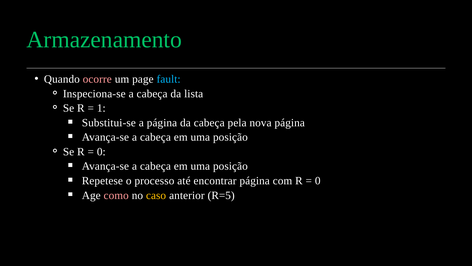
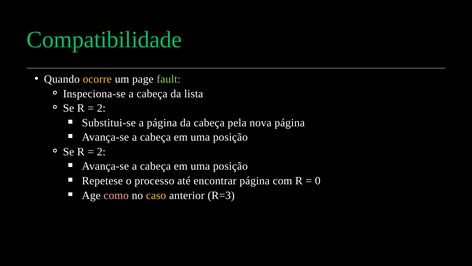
Armazenamento: Armazenamento -> Compatibilidade
ocorre colour: pink -> yellow
fault colour: light blue -> light green
1 at (101, 108): 1 -> 2
0 at (101, 152): 0 -> 2
R=5: R=5 -> R=3
